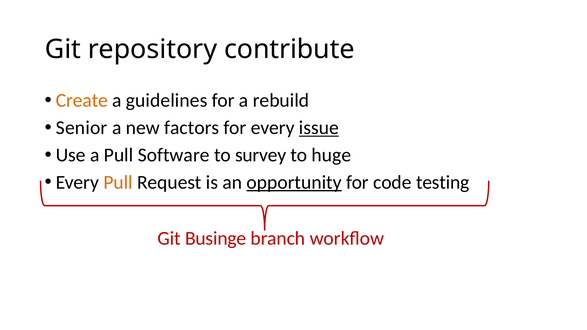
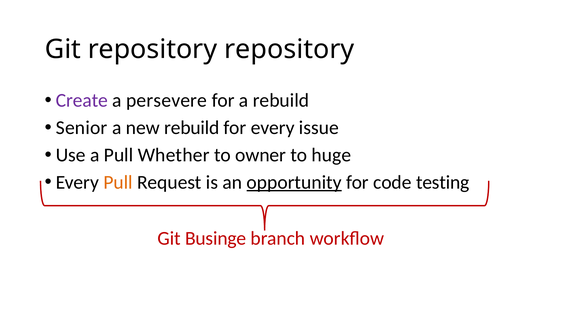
repository contribute: contribute -> repository
Create colour: orange -> purple
guidelines: guidelines -> persevere
new factors: factors -> rebuild
issue underline: present -> none
Software: Software -> Whether
survey: survey -> owner
